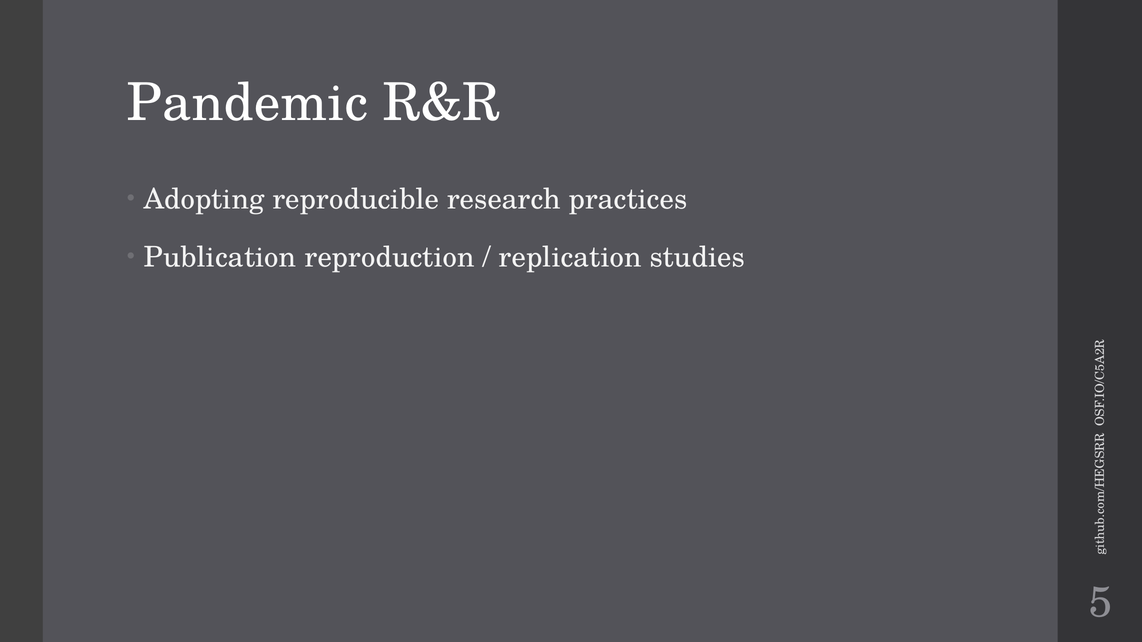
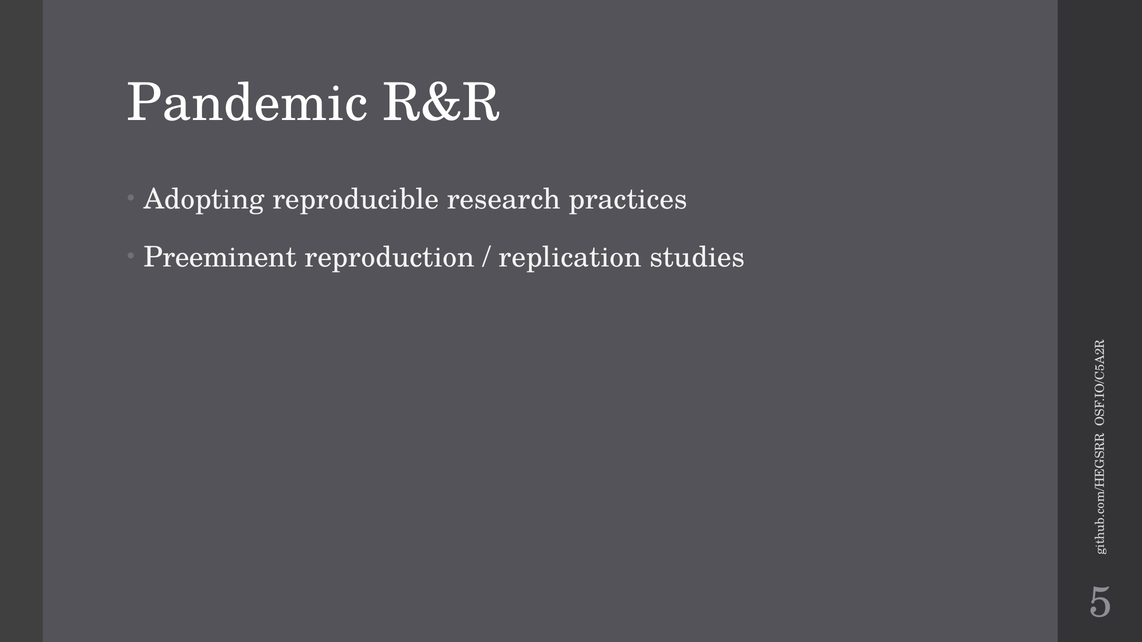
Publication: Publication -> Preeminent
